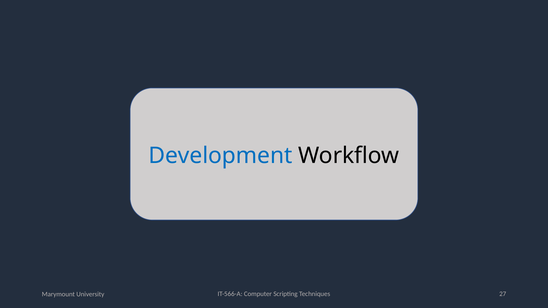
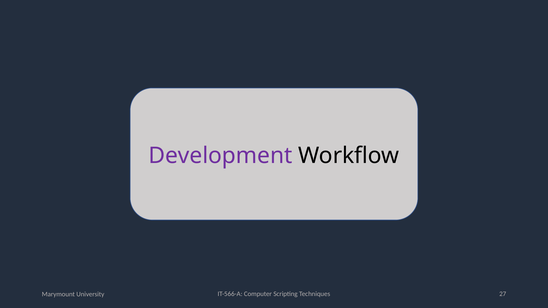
Development colour: blue -> purple
